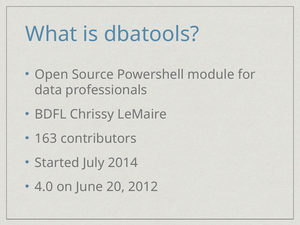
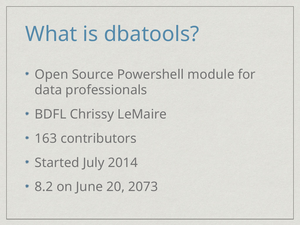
4.0: 4.0 -> 8.2
2012: 2012 -> 2073
